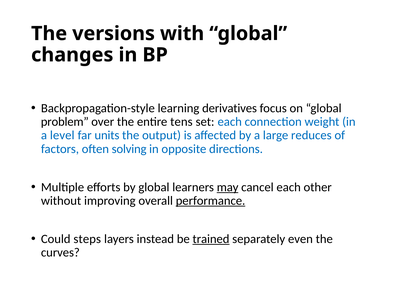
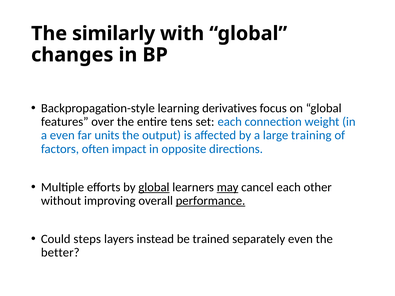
versions: versions -> similarly
problem: problem -> features
a level: level -> even
reduces: reduces -> training
solving: solving -> impact
global at (154, 187) underline: none -> present
trained underline: present -> none
curves: curves -> better
